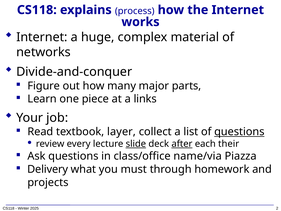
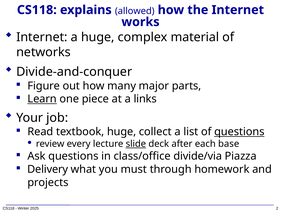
process: process -> allowed
Learn underline: none -> present
textbook layer: layer -> huge
after underline: present -> none
their: their -> base
name/via: name/via -> divide/via
